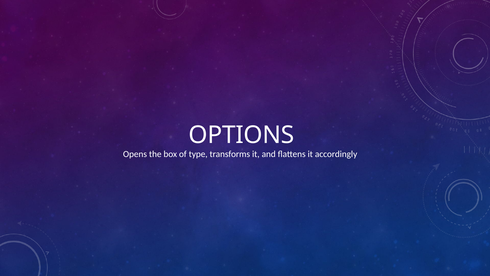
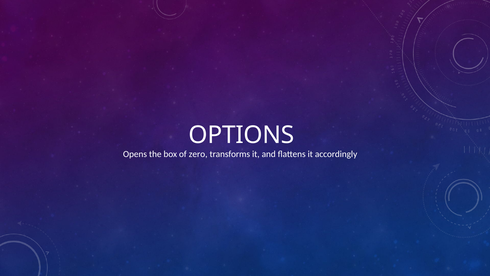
type: type -> zero
